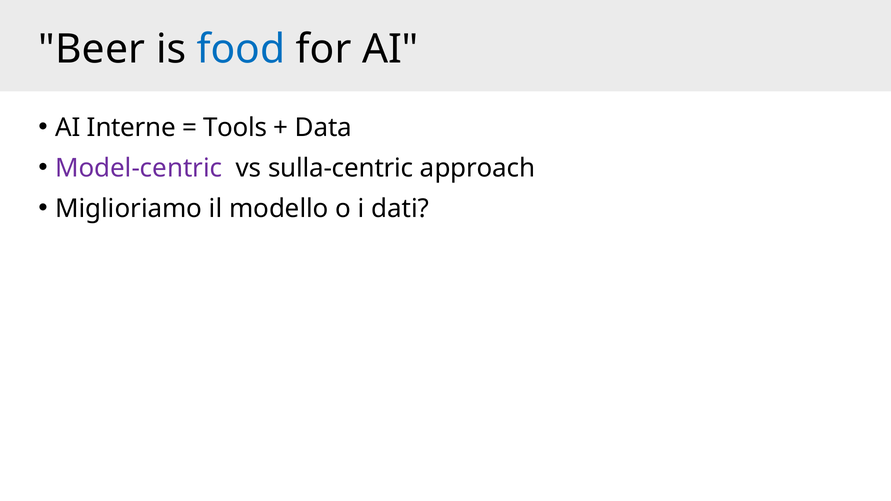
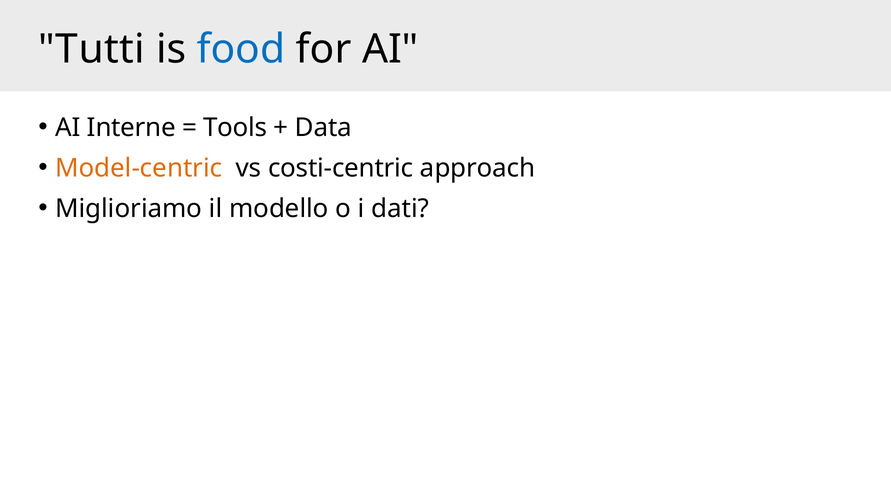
Beer: Beer -> Tutti
Model-centric colour: purple -> orange
sulla-centric: sulla-centric -> costi-centric
